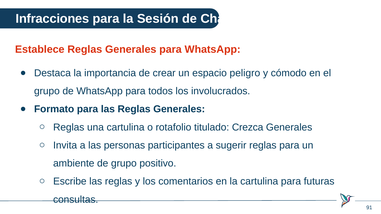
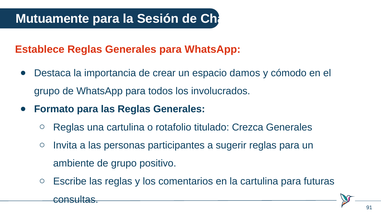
Infracciones: Infracciones -> Mutuamente
peligro: peligro -> damos
